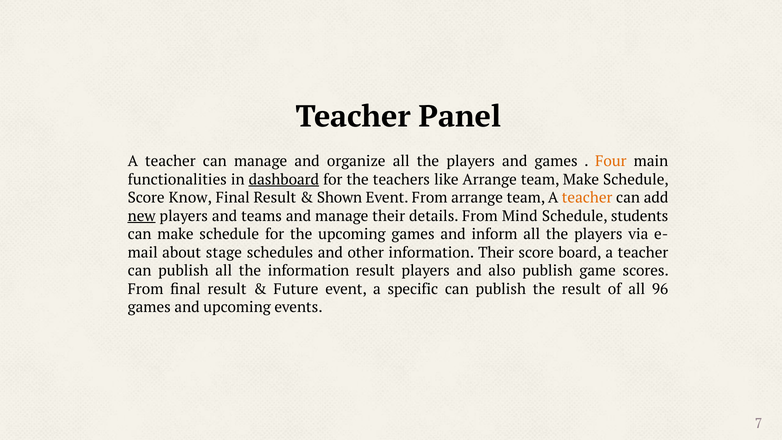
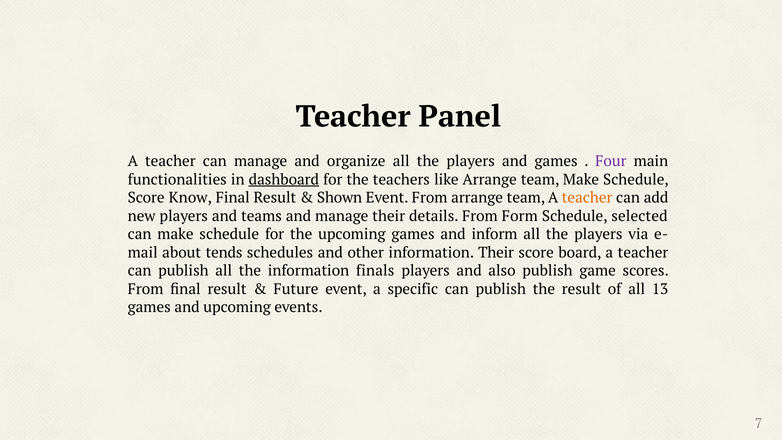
Four colour: orange -> purple
new underline: present -> none
Mind: Mind -> Form
students: students -> selected
stage: stage -> tends
information result: result -> finals
96: 96 -> 13
